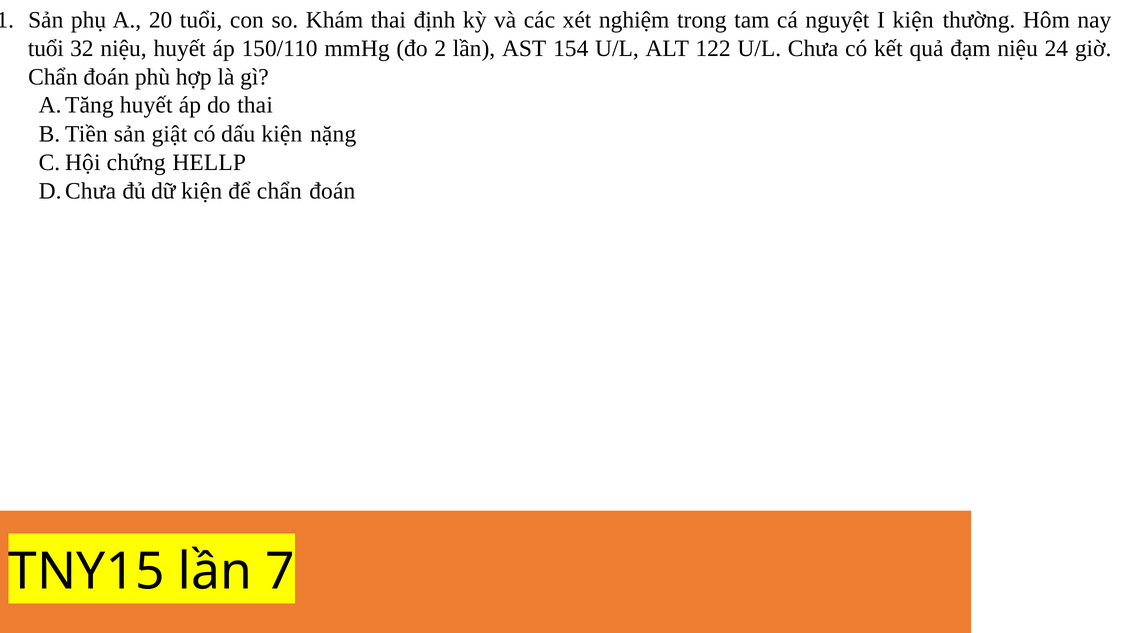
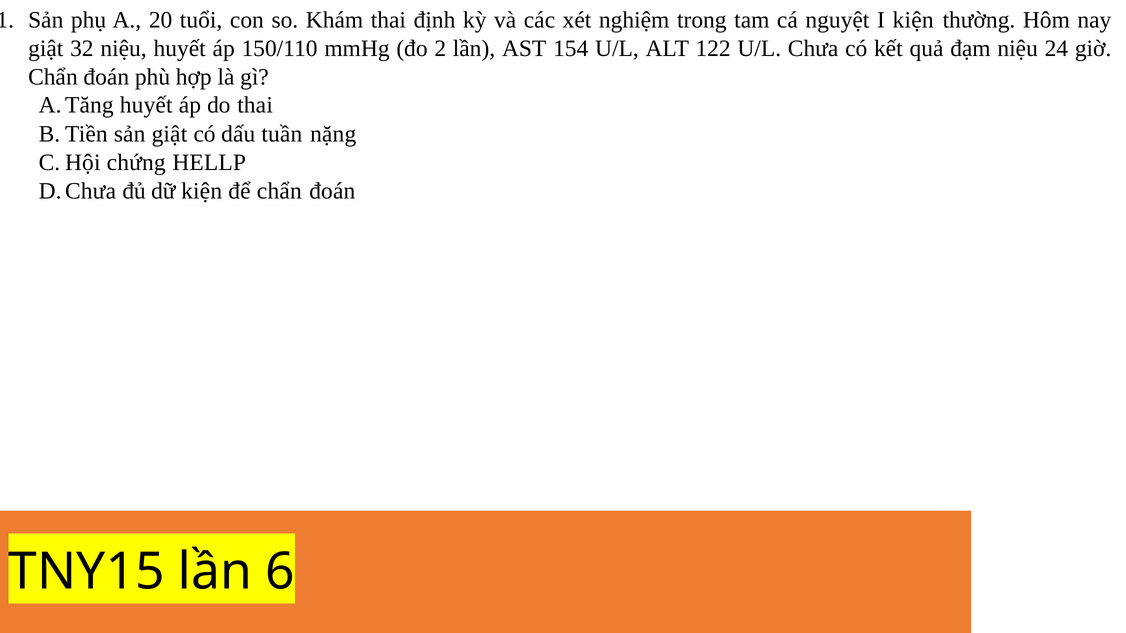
tuổi at (46, 49): tuổi -> giật
dấu kiện: kiện -> tuần
7: 7 -> 6
